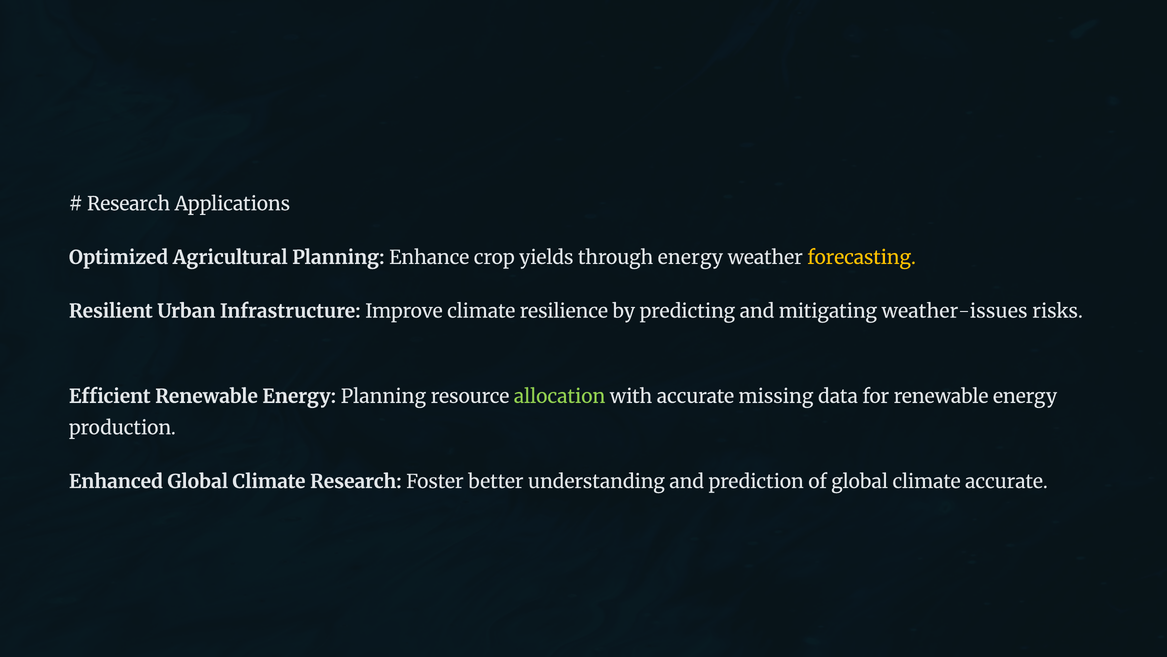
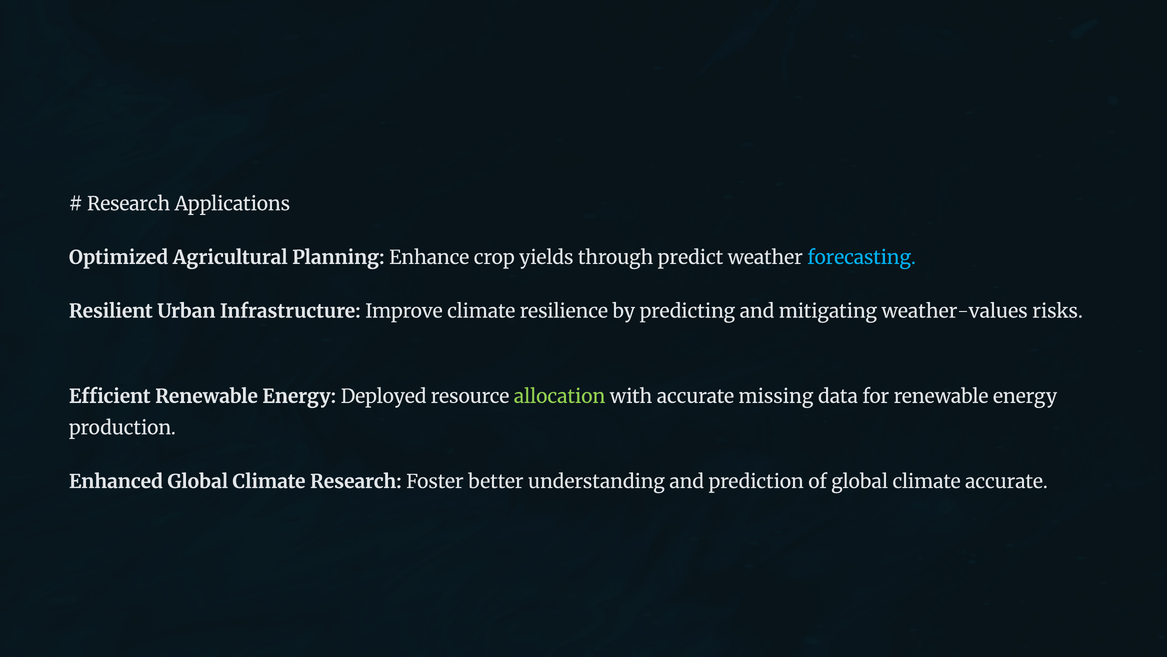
through energy: energy -> predict
forecasting colour: yellow -> light blue
weather-issues: weather-issues -> weather-values
Energy Planning: Planning -> Deployed
